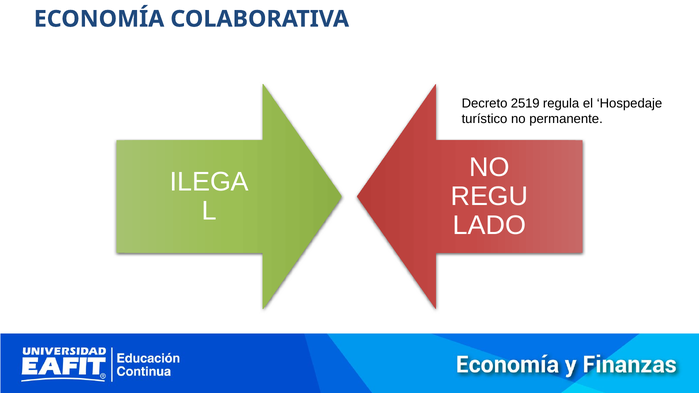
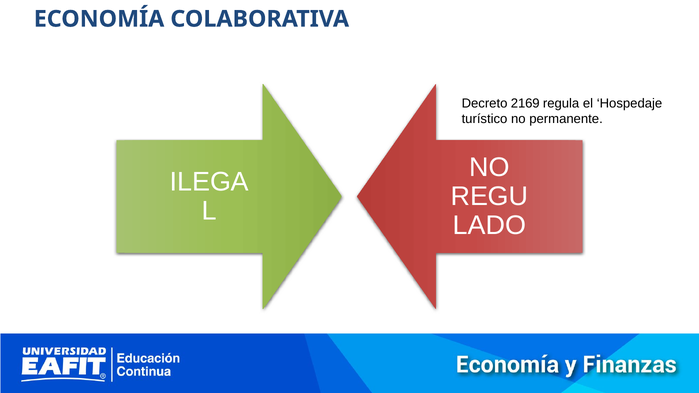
2519: 2519 -> 2169
